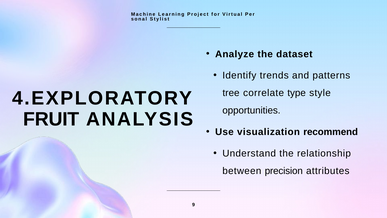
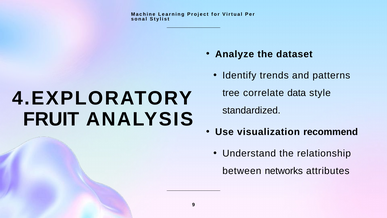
type: type -> data
opportunities: opportunities -> standardized
precision: precision -> networks
